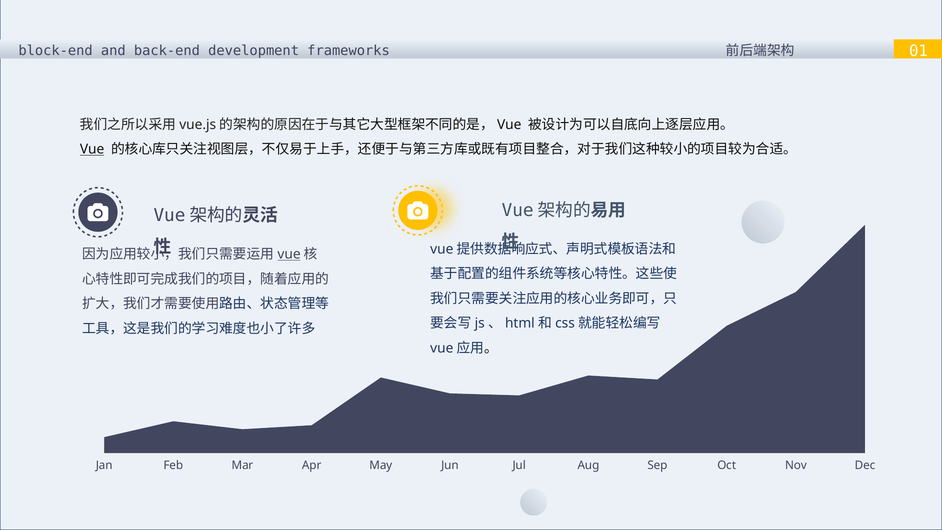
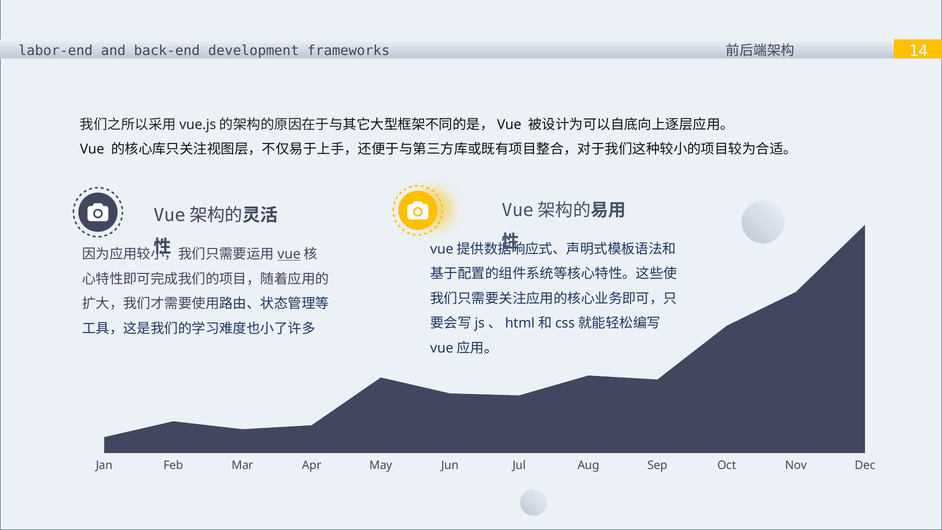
block-end: block-end -> labor-end
01: 01 -> 14
Vue at (92, 149) underline: present -> none
